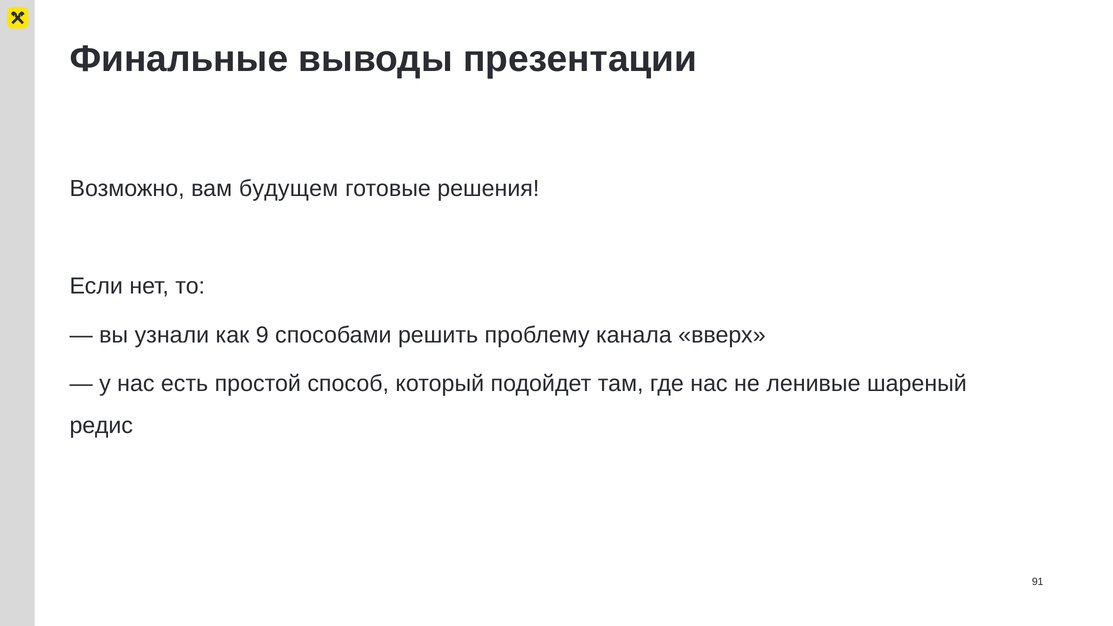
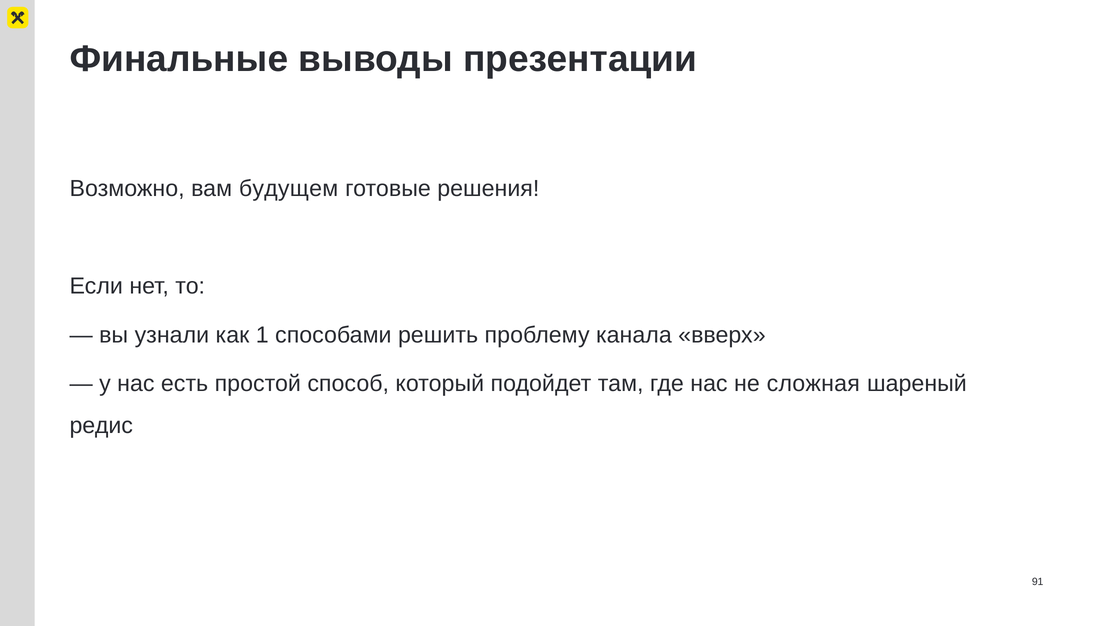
9: 9 -> 1
ленивые: ленивые -> сложная
